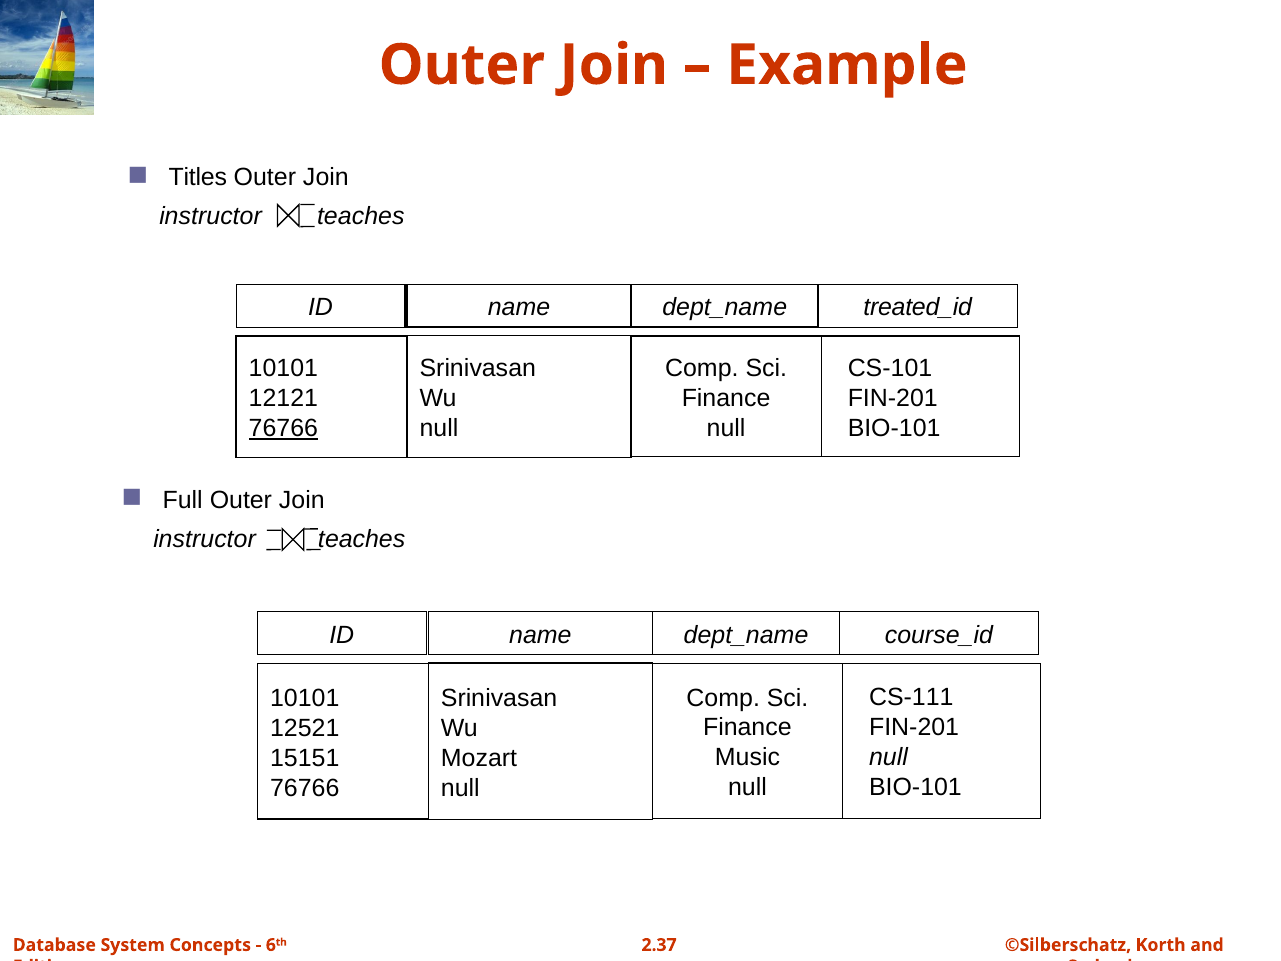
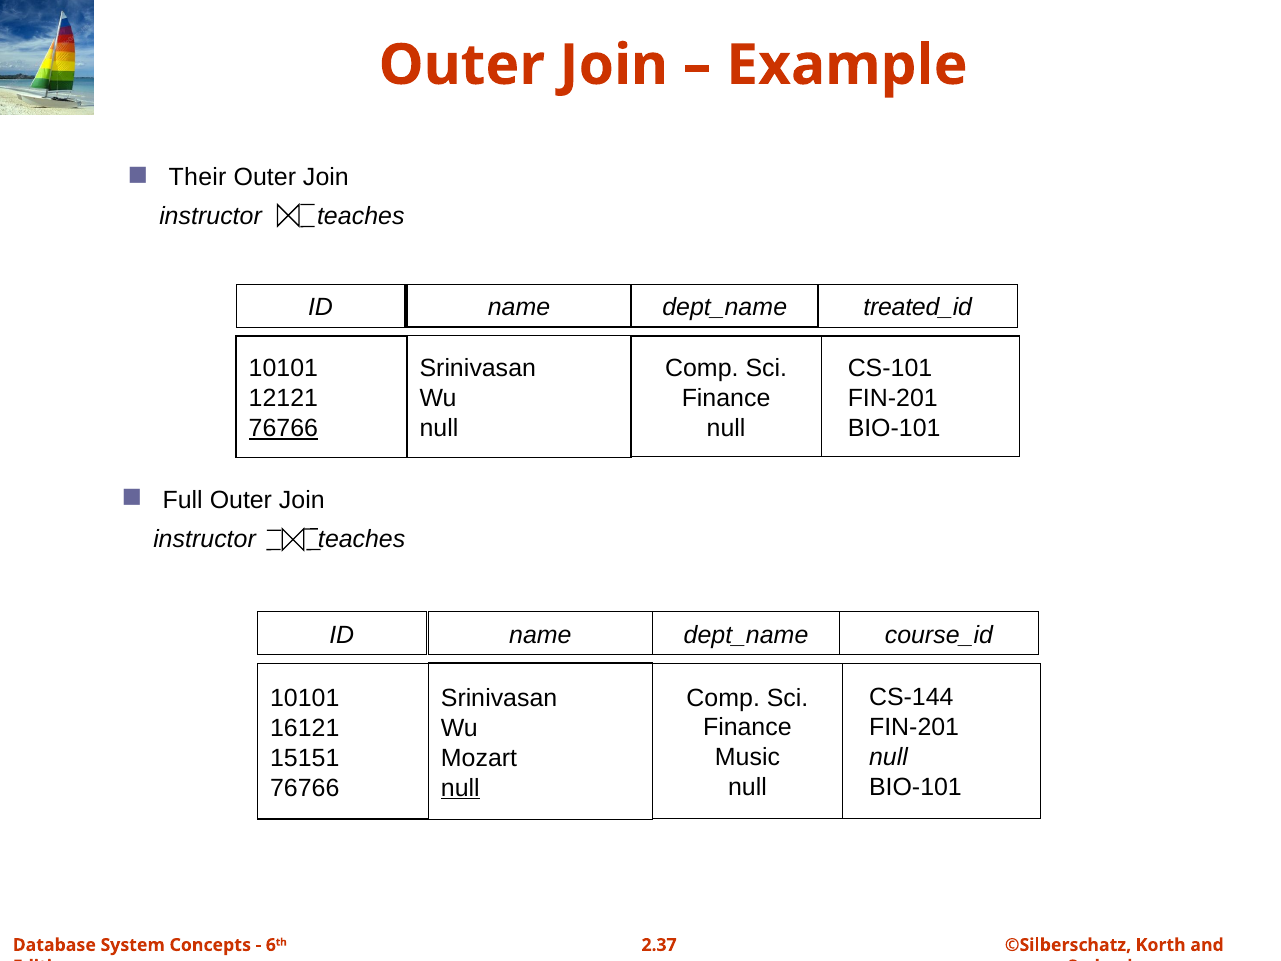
Titles: Titles -> Their
CS-111: CS-111 -> CS-144
12521: 12521 -> 16121
null at (460, 788) underline: none -> present
